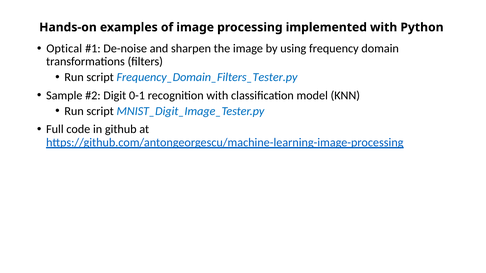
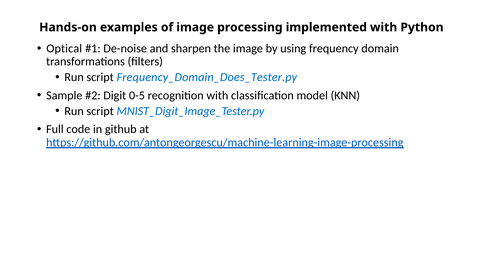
Frequency_Domain_Filters_Tester.py: Frequency_Domain_Filters_Tester.py -> Frequency_Domain_Does_Tester.py
0-1: 0-1 -> 0-5
